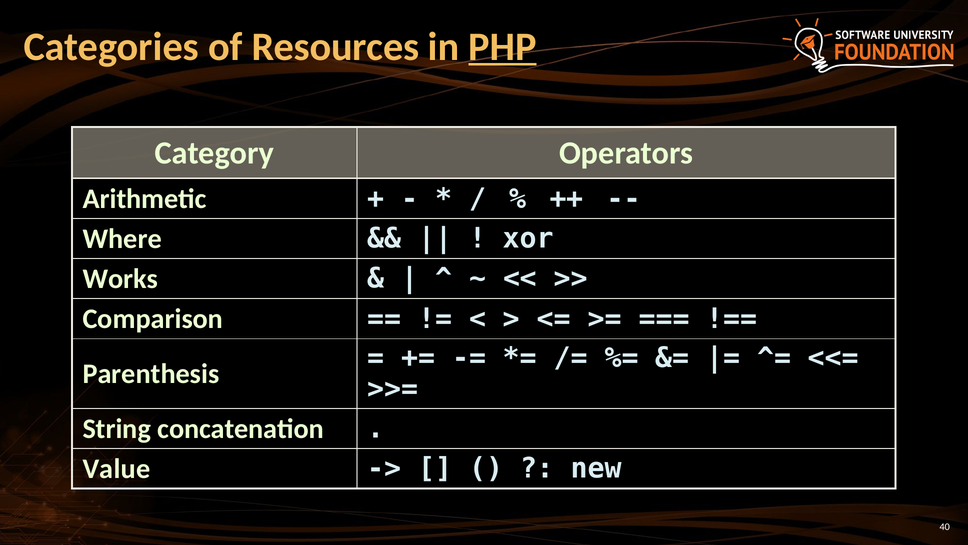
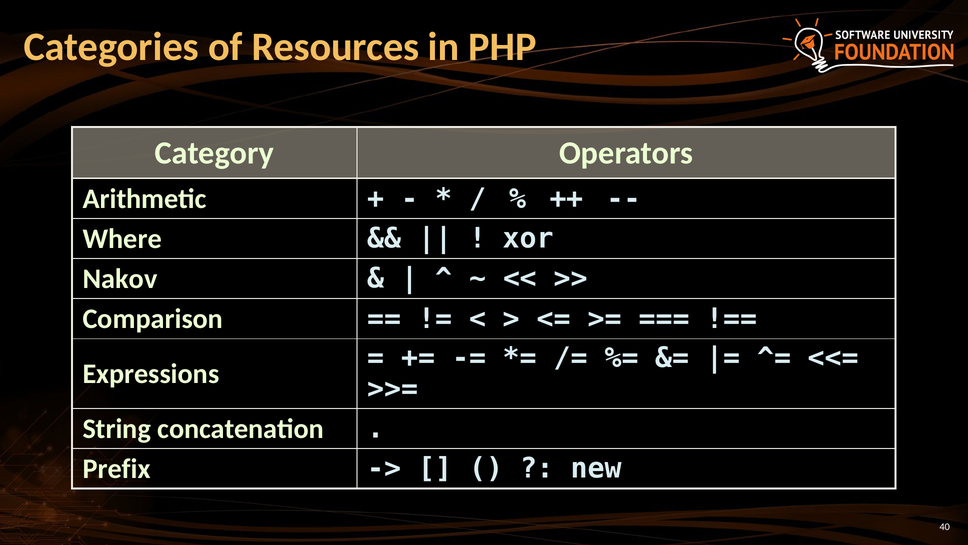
PHP underline: present -> none
Works: Works -> Nakov
Parenthesis: Parenthesis -> Expressions
Value: Value -> Prefix
